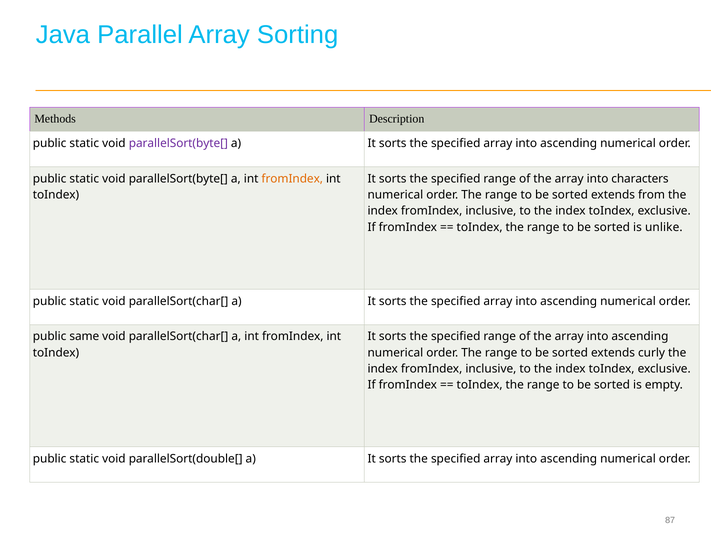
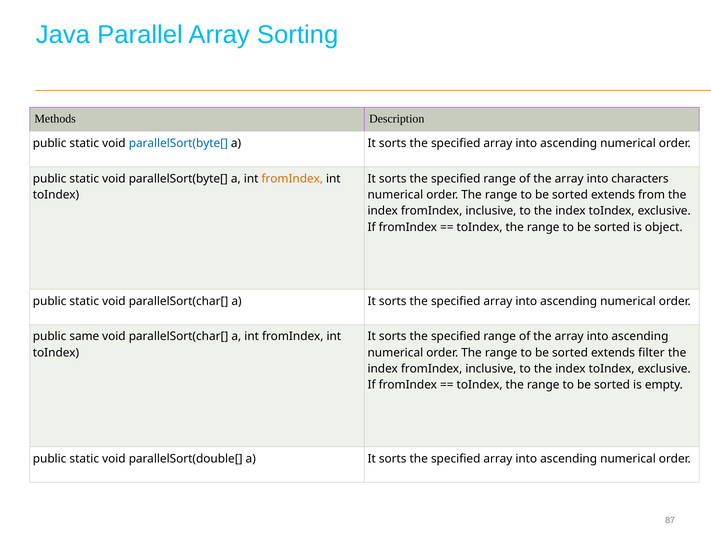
parallelSort(byte[ at (178, 143) colour: purple -> blue
unlike: unlike -> object
curly: curly -> filter
